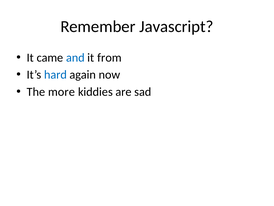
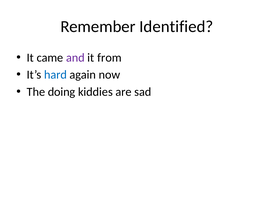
Javascript: Javascript -> Identified
and colour: blue -> purple
more: more -> doing
